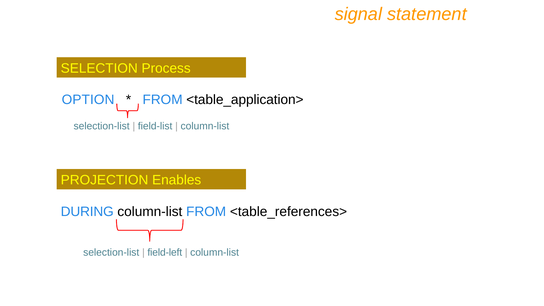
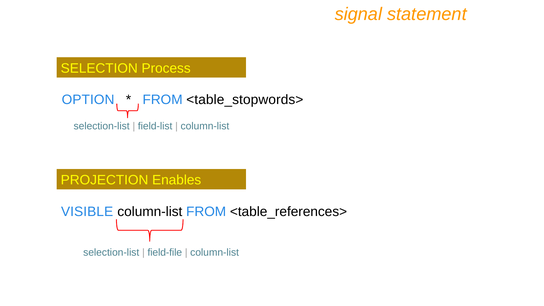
<table_application>: <table_application> -> <table_stopwords>
DURING: DURING -> VISIBLE
field-left: field-left -> field-file
